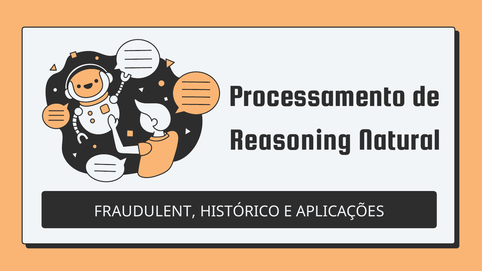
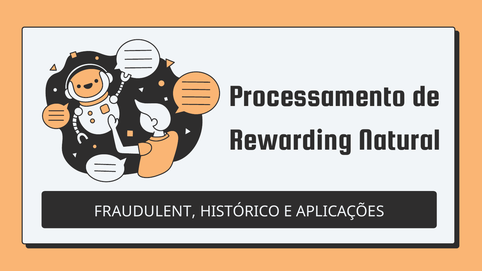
Reasoning: Reasoning -> Rewarding
